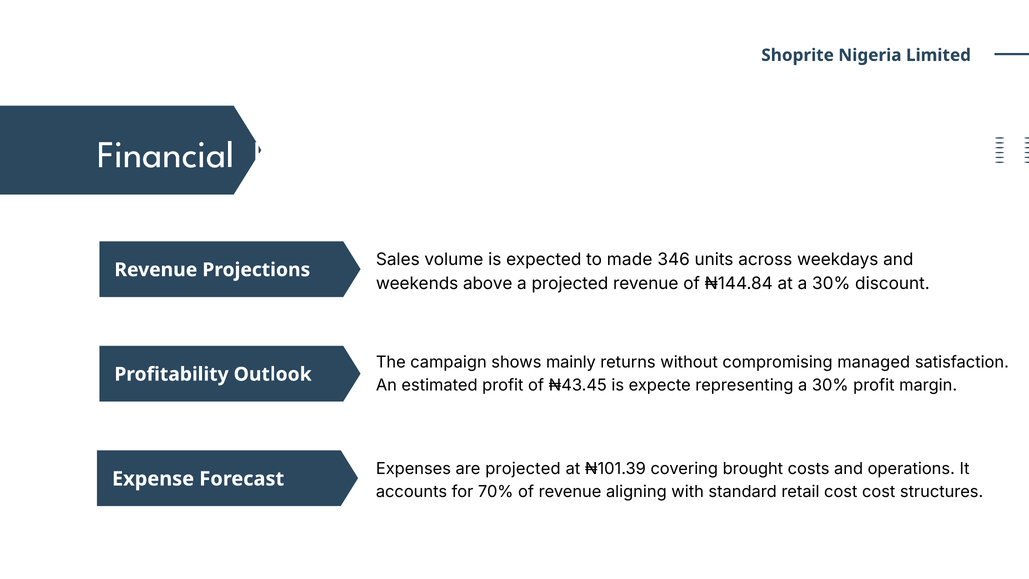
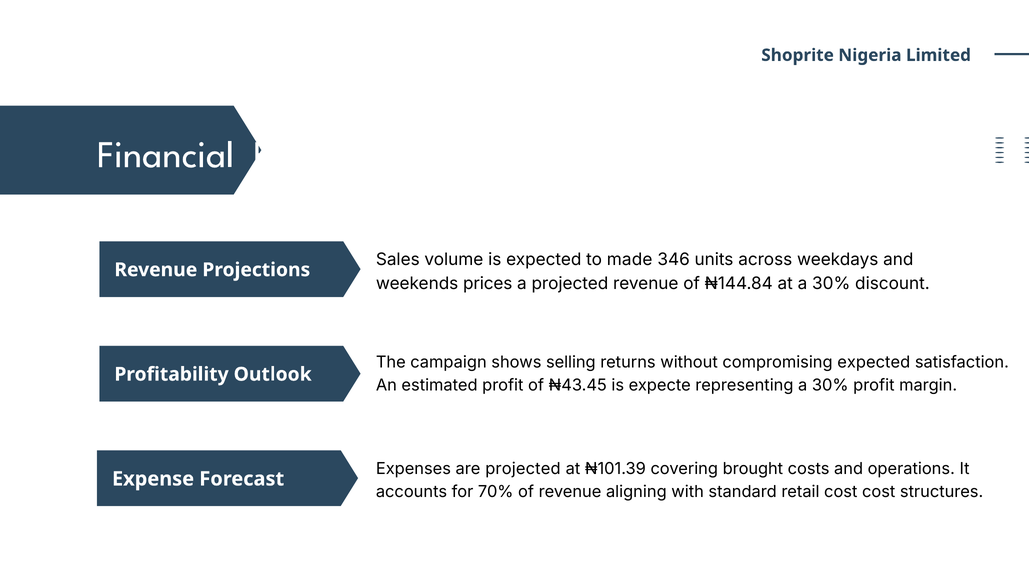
above: above -> prices
mainly: mainly -> selling
compromising managed: managed -> expected
